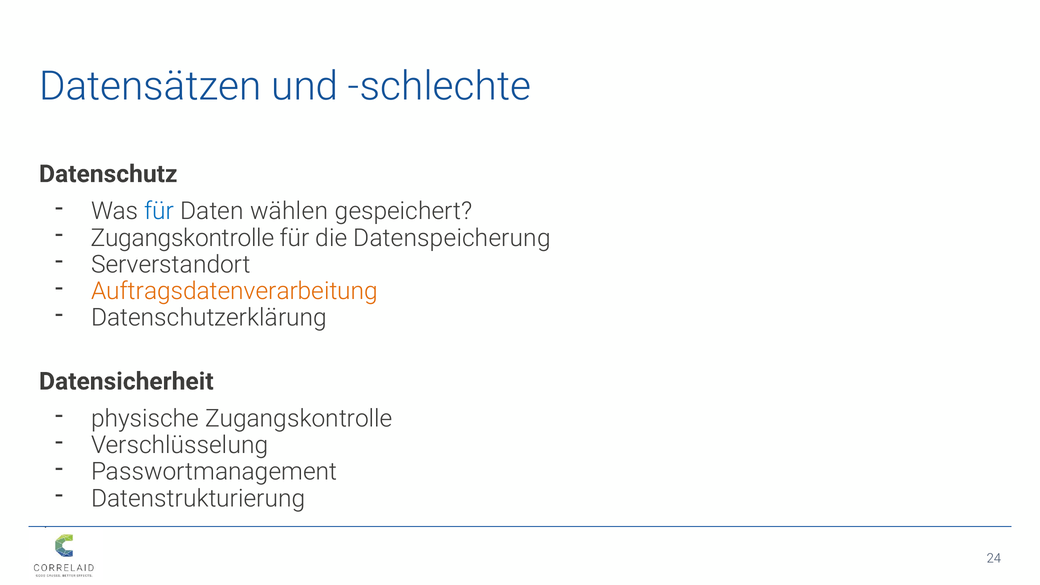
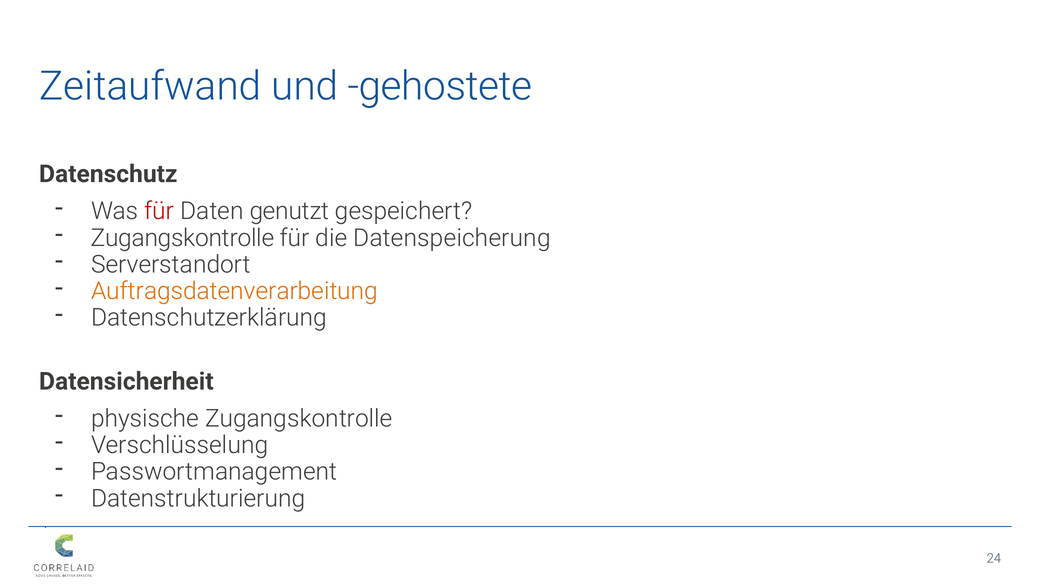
Datensätzen: Datensätzen -> Zeitaufwand
schlechte: schlechte -> gehostete
für at (159, 211) colour: blue -> red
wählen: wählen -> genutzt
